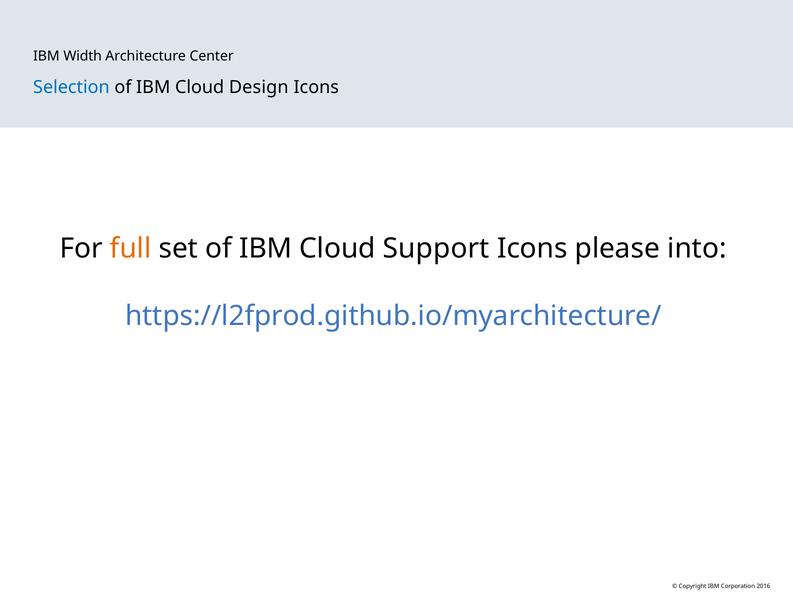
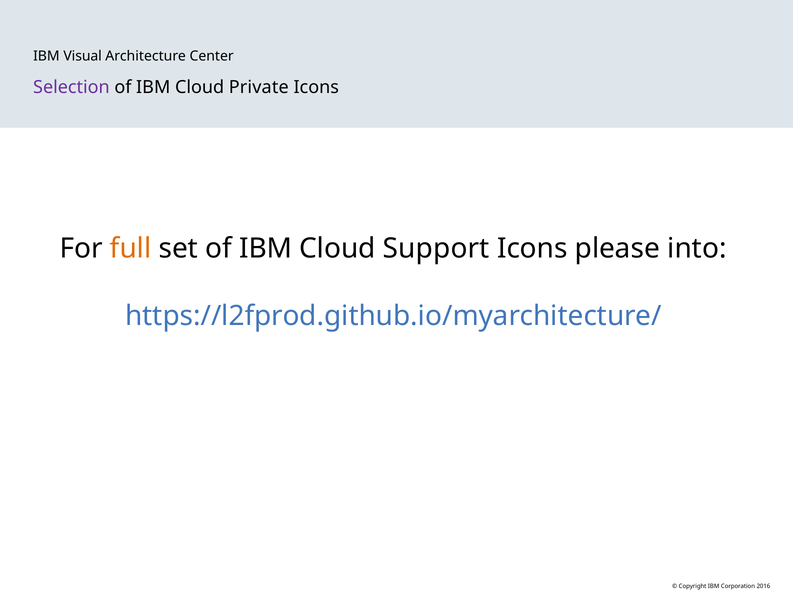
Width: Width -> Visual
Selection colour: blue -> purple
Design: Design -> Private
